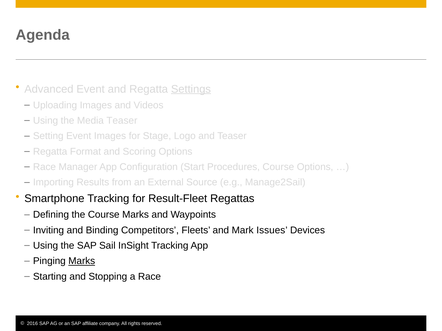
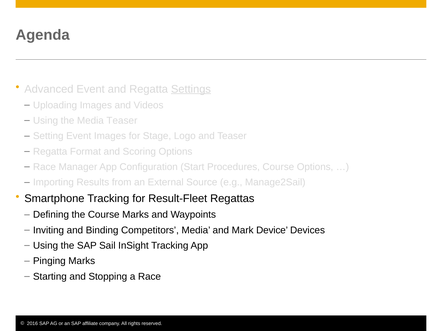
Competitors Fleets: Fleets -> Media
Issues: Issues -> Device
Marks at (82, 261) underline: present -> none
